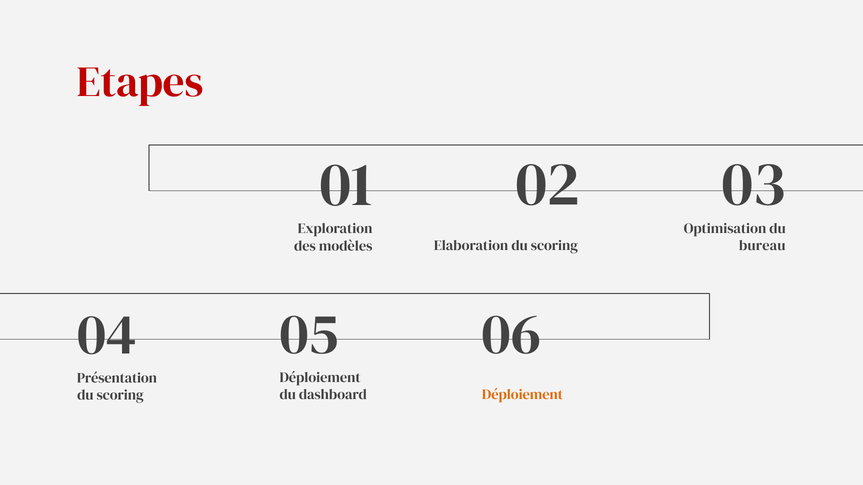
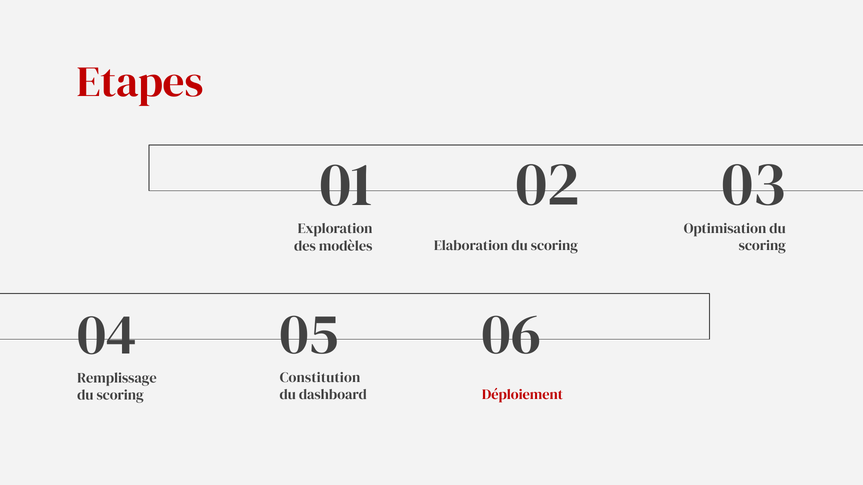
bureau at (762, 246): bureau -> scoring
Déploiement at (320, 378): Déploiement -> Constitution
Présentation: Présentation -> Remplissage
Déploiement at (523, 395) colour: orange -> red
